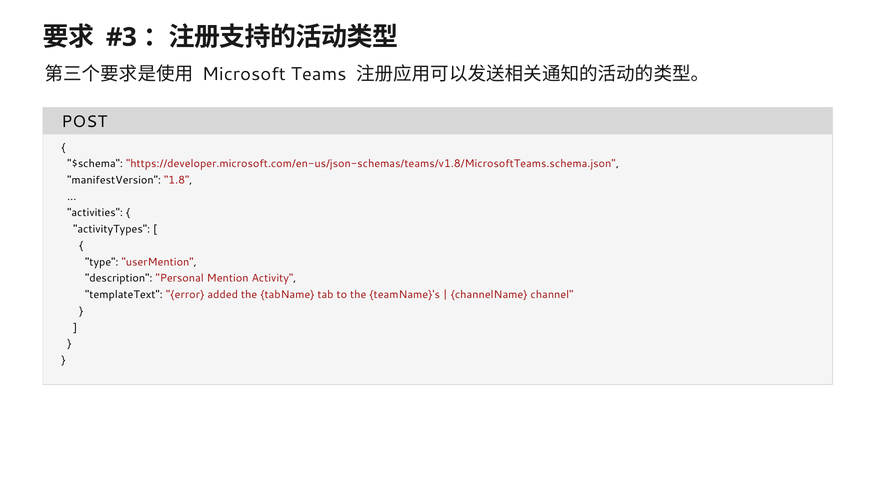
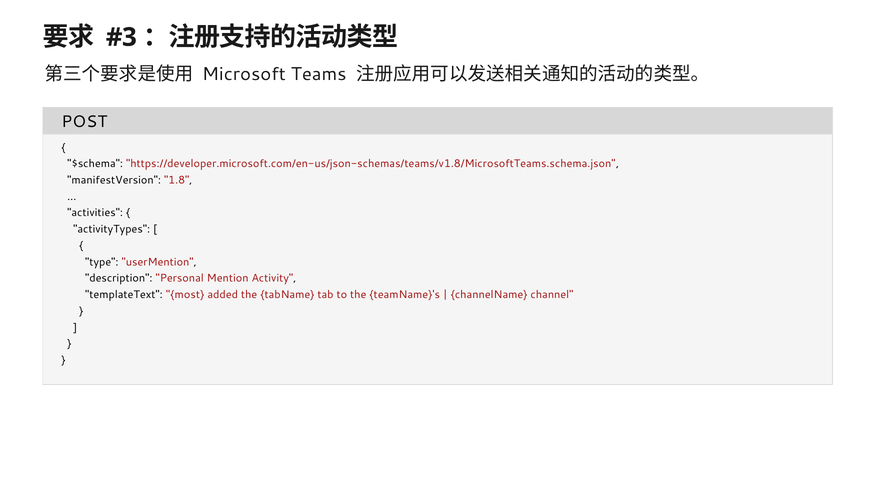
error: error -> most
